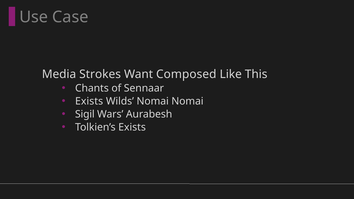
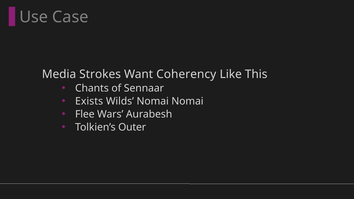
Composed: Composed -> Coherency
Sigil: Sigil -> Flee
Tolkien’s Exists: Exists -> Outer
